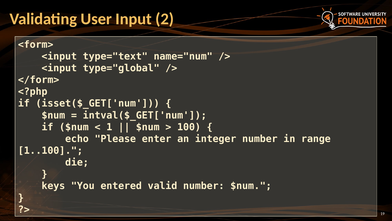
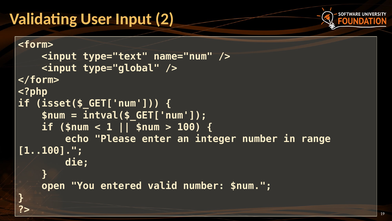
keys: keys -> open
